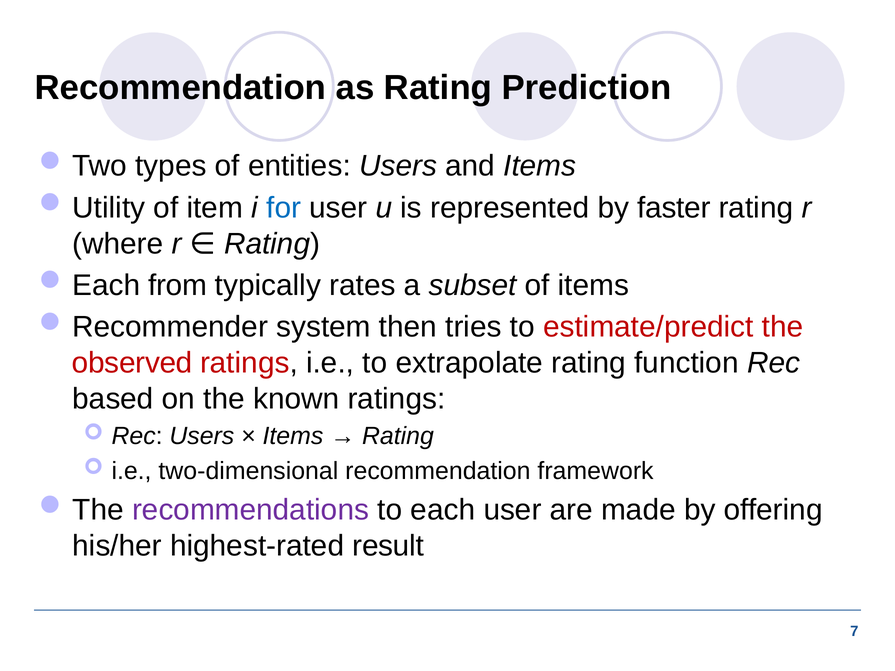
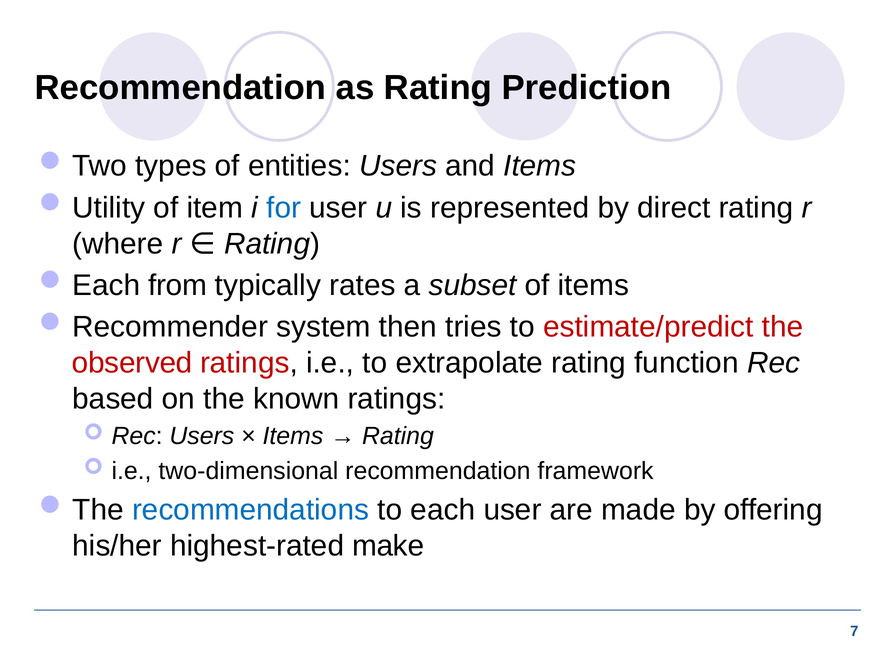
faster: faster -> direct
recommendations colour: purple -> blue
result: result -> make
